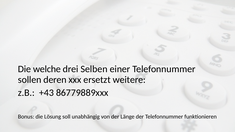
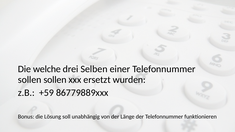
sollen deren: deren -> sollen
weitere: weitere -> wurden
+43: +43 -> +59
